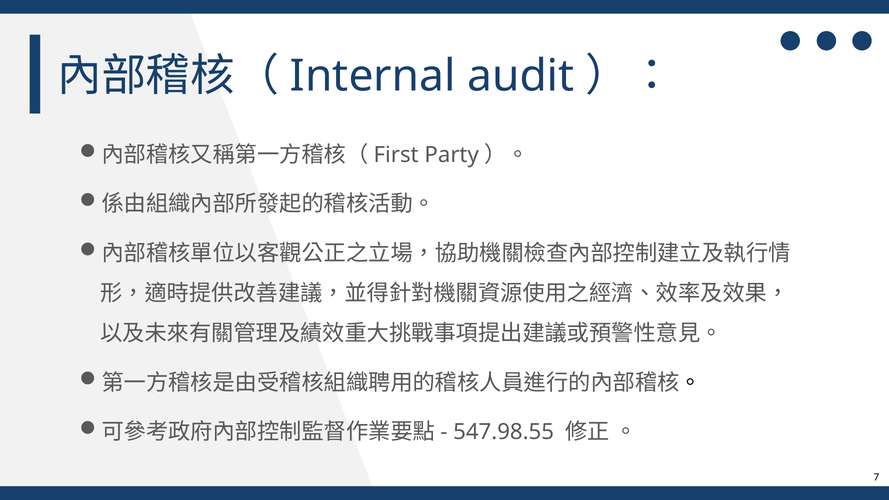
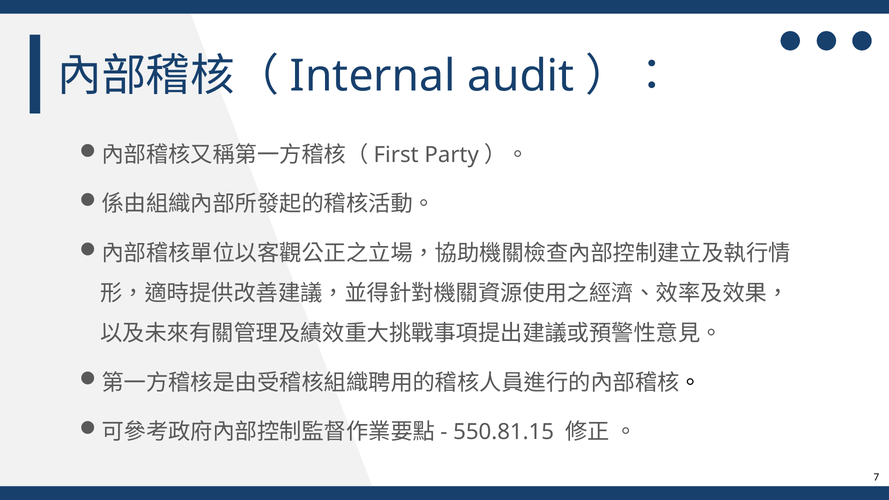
547.98.55: 547.98.55 -> 550.81.15
